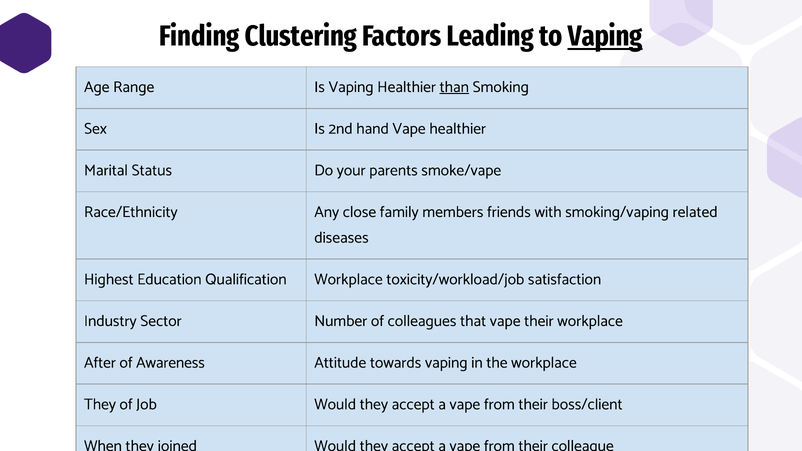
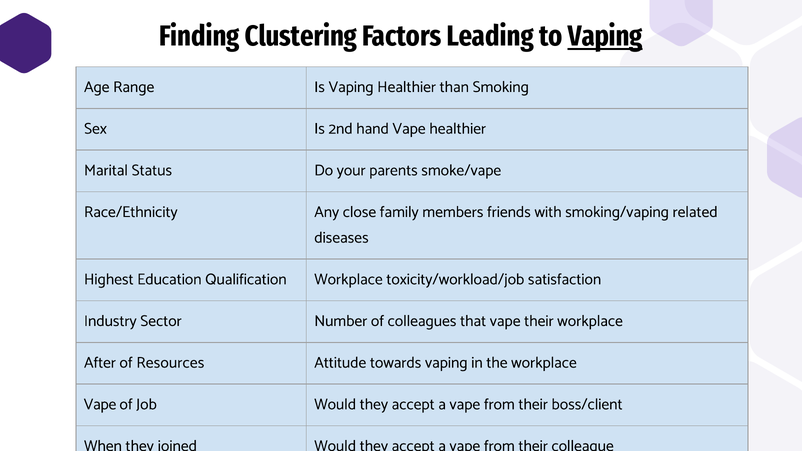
than underline: present -> none
Awareness: Awareness -> Resources
They at (100, 404): They -> Vape
